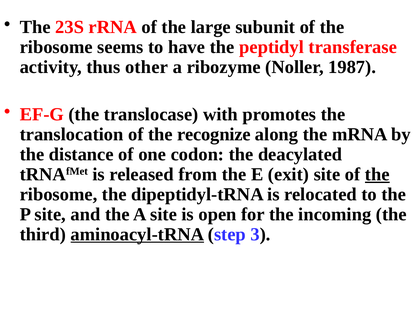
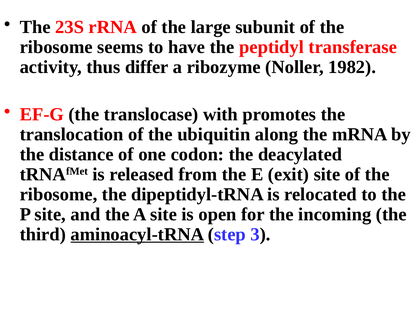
other: other -> differ
1987: 1987 -> 1982
recognize: recognize -> ubiquitin
the at (377, 174) underline: present -> none
